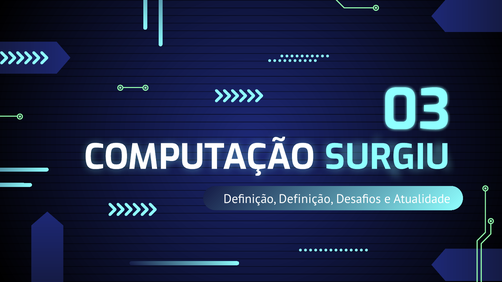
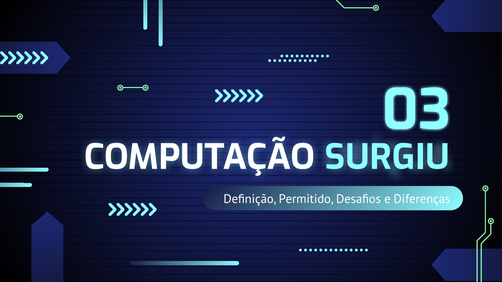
Definição Definição: Definição -> Permitido
Atualidade: Atualidade -> Diferenças
